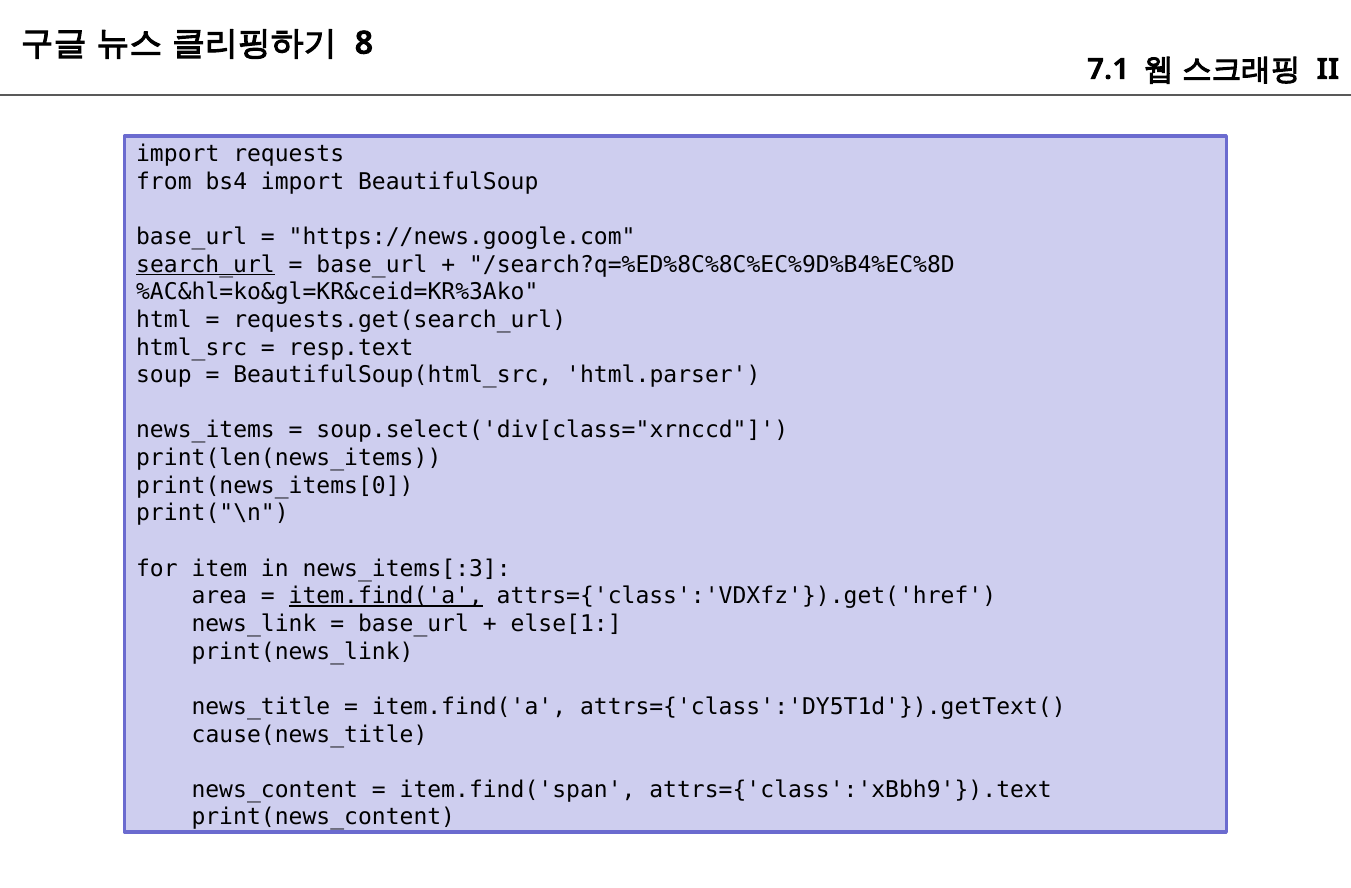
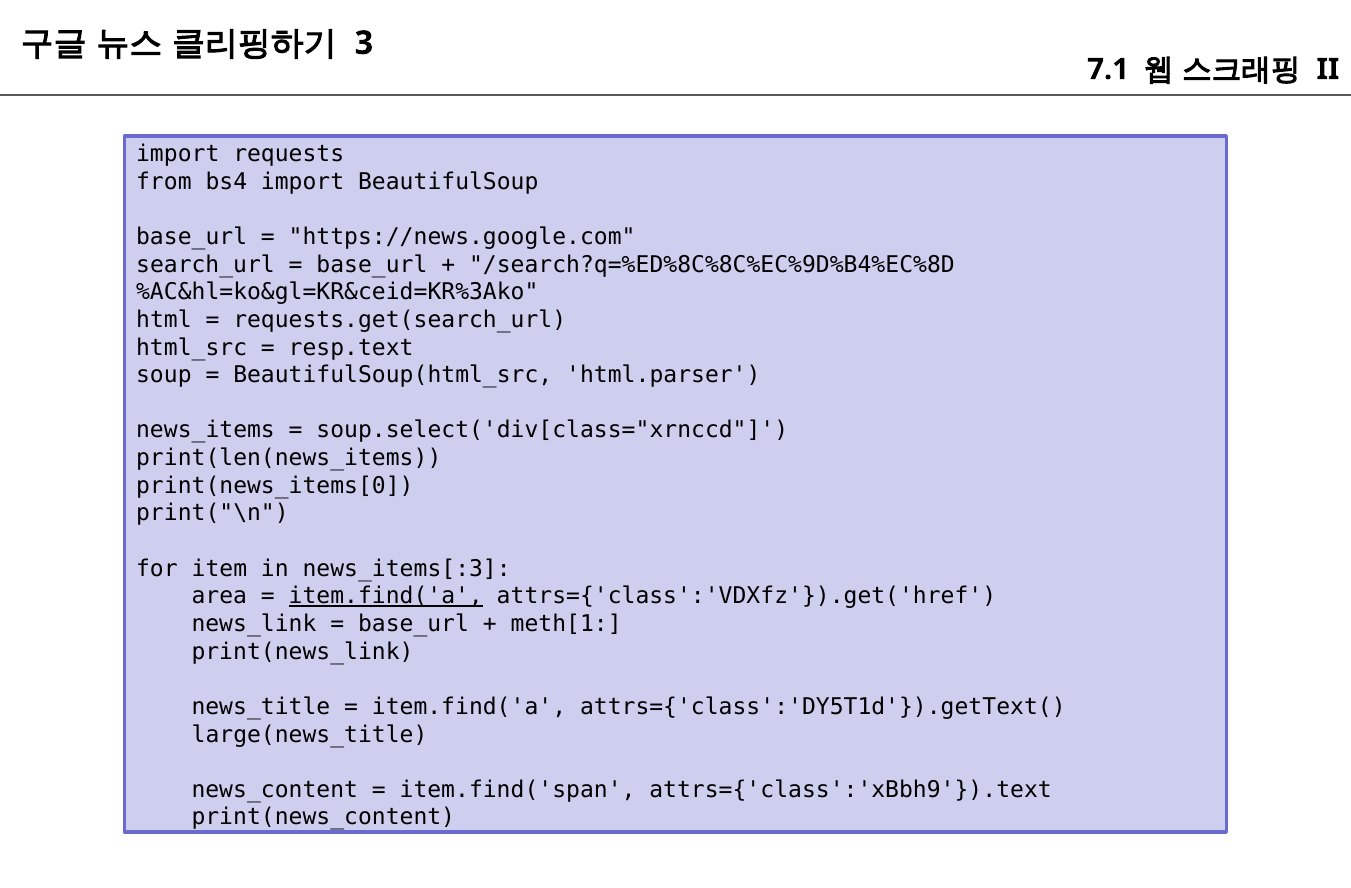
8: 8 -> 3
search_url underline: present -> none
else[1: else[1 -> meth[1
cause(news_title: cause(news_title -> large(news_title
